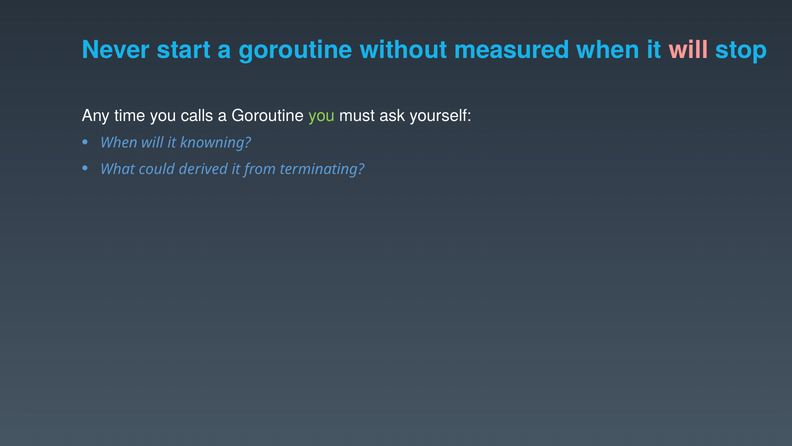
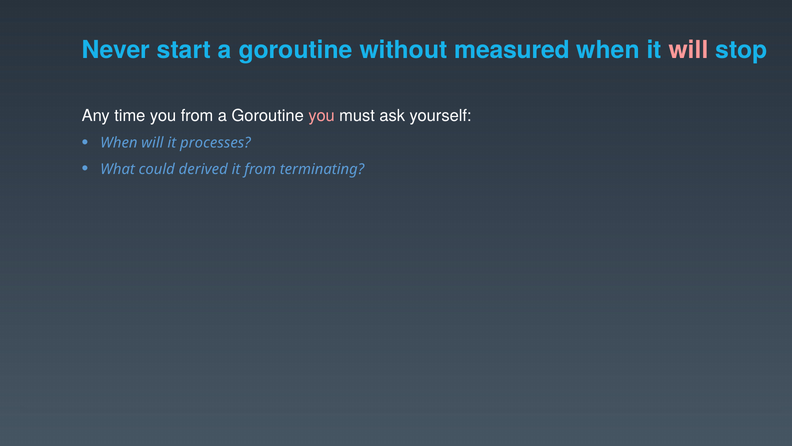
you calls: calls -> from
you at (322, 116) colour: light green -> pink
knowning: knowning -> processes
